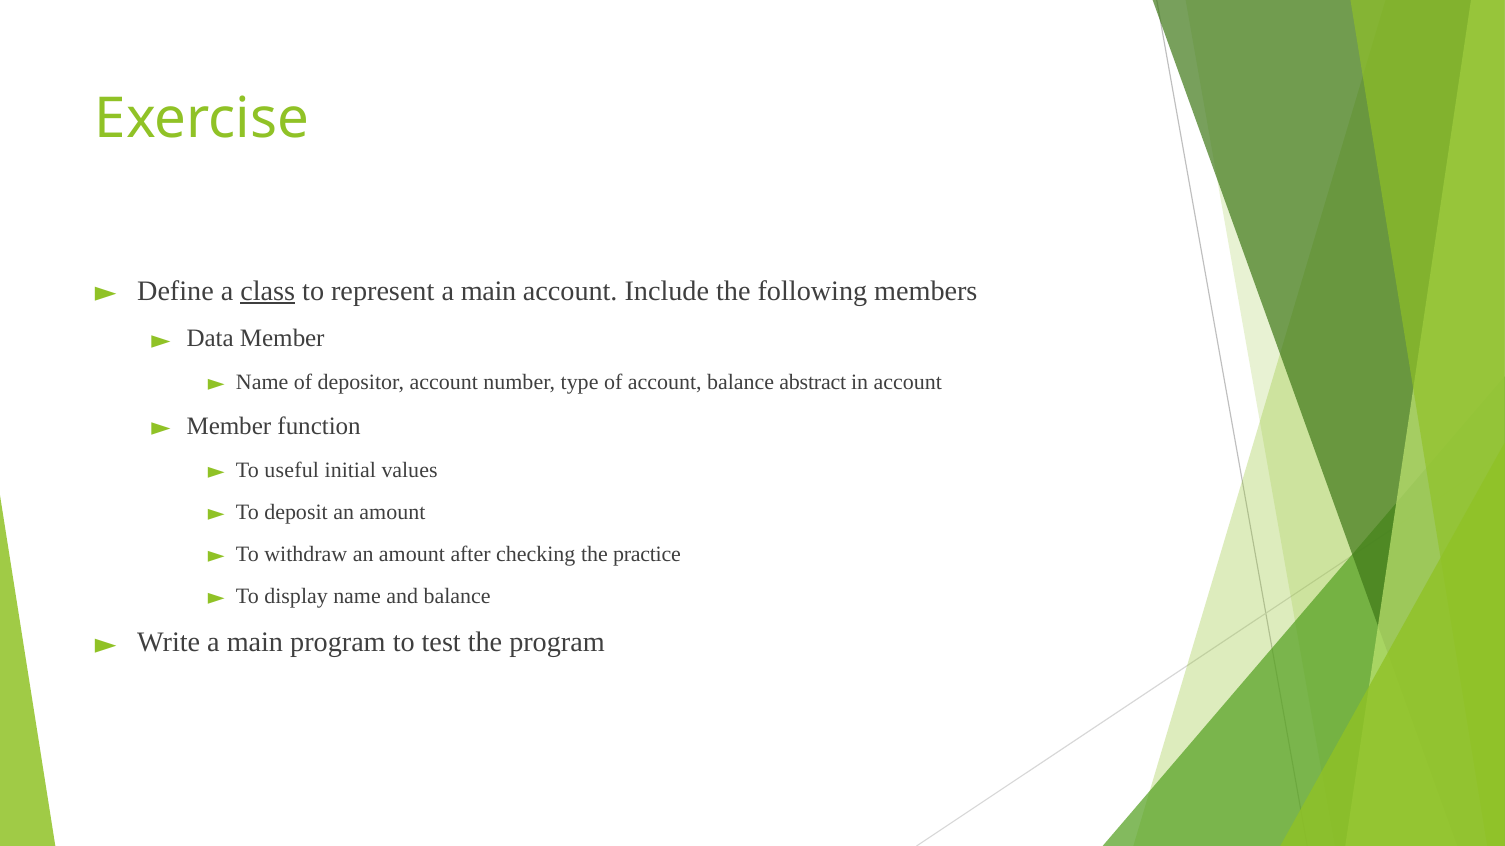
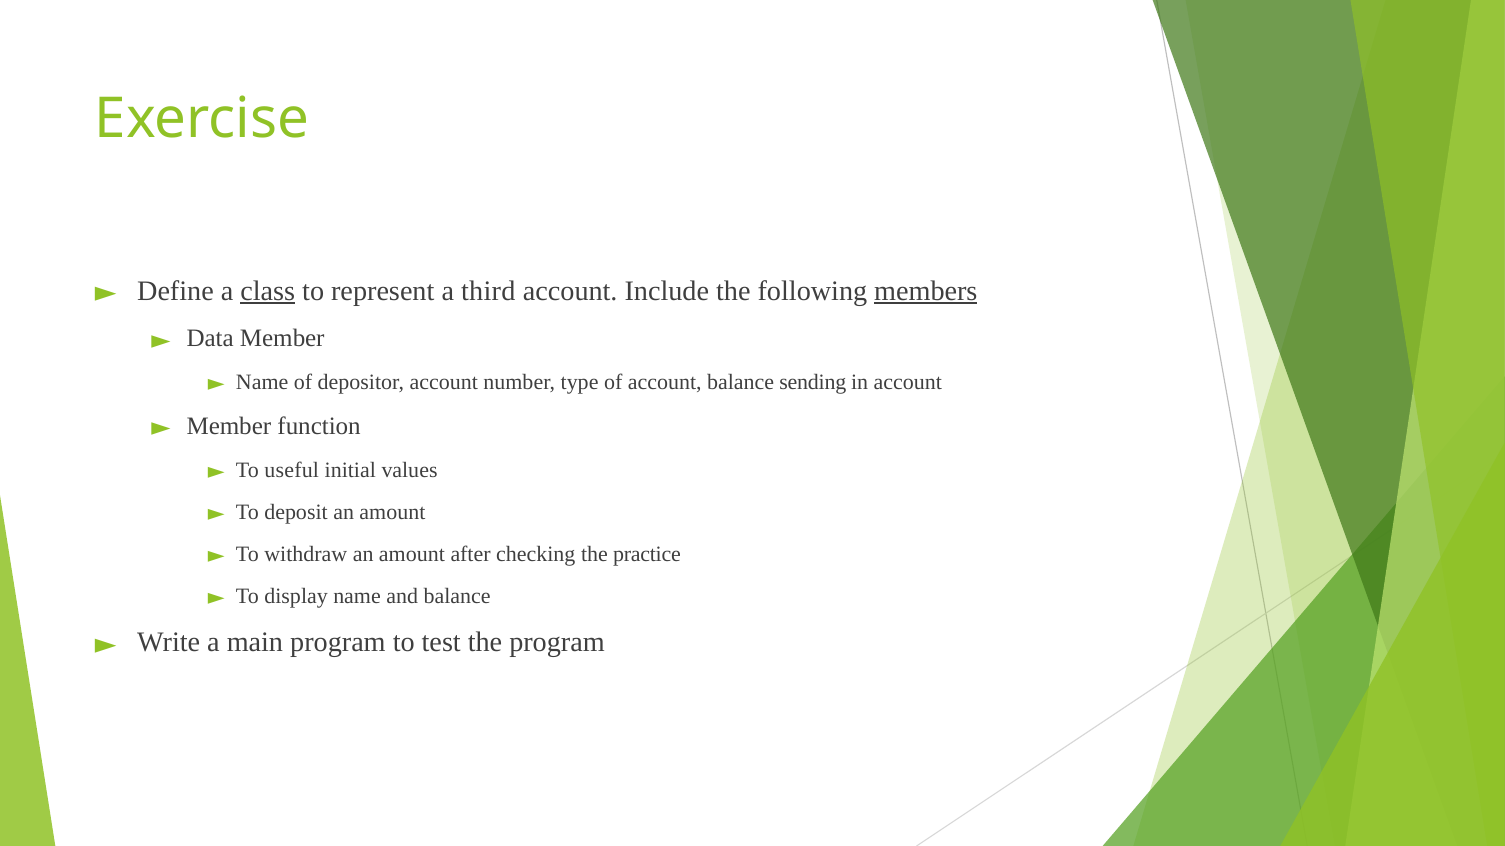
represent a main: main -> third
members underline: none -> present
abstract: abstract -> sending
